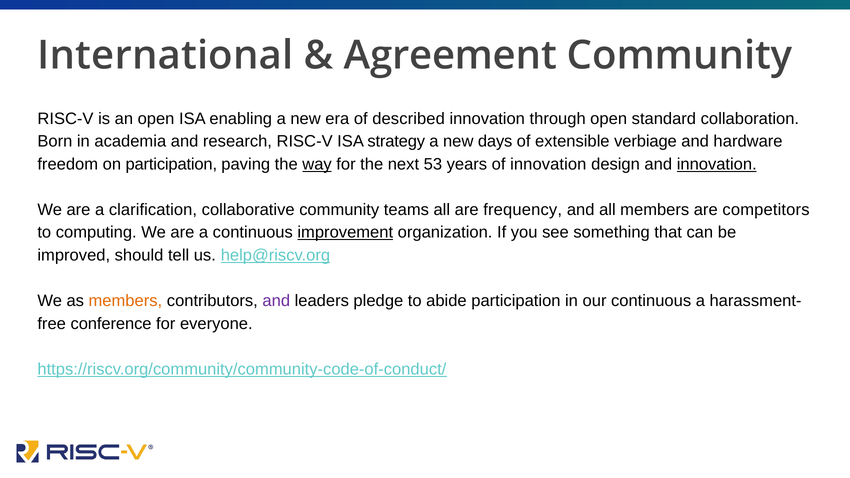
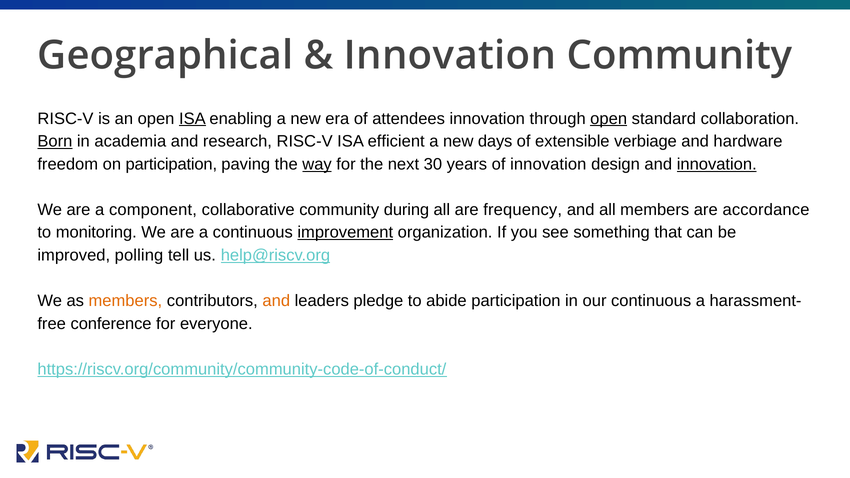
International: International -> Geographical
Agreement at (450, 55): Agreement -> Innovation
ISA at (192, 119) underline: none -> present
described: described -> attendees
open at (609, 119) underline: none -> present
Born underline: none -> present
strategy: strategy -> efficient
53: 53 -> 30
clarification: clarification -> component
teams: teams -> during
competitors: competitors -> accordance
computing: computing -> monitoring
should: should -> polling
and at (276, 301) colour: purple -> orange
